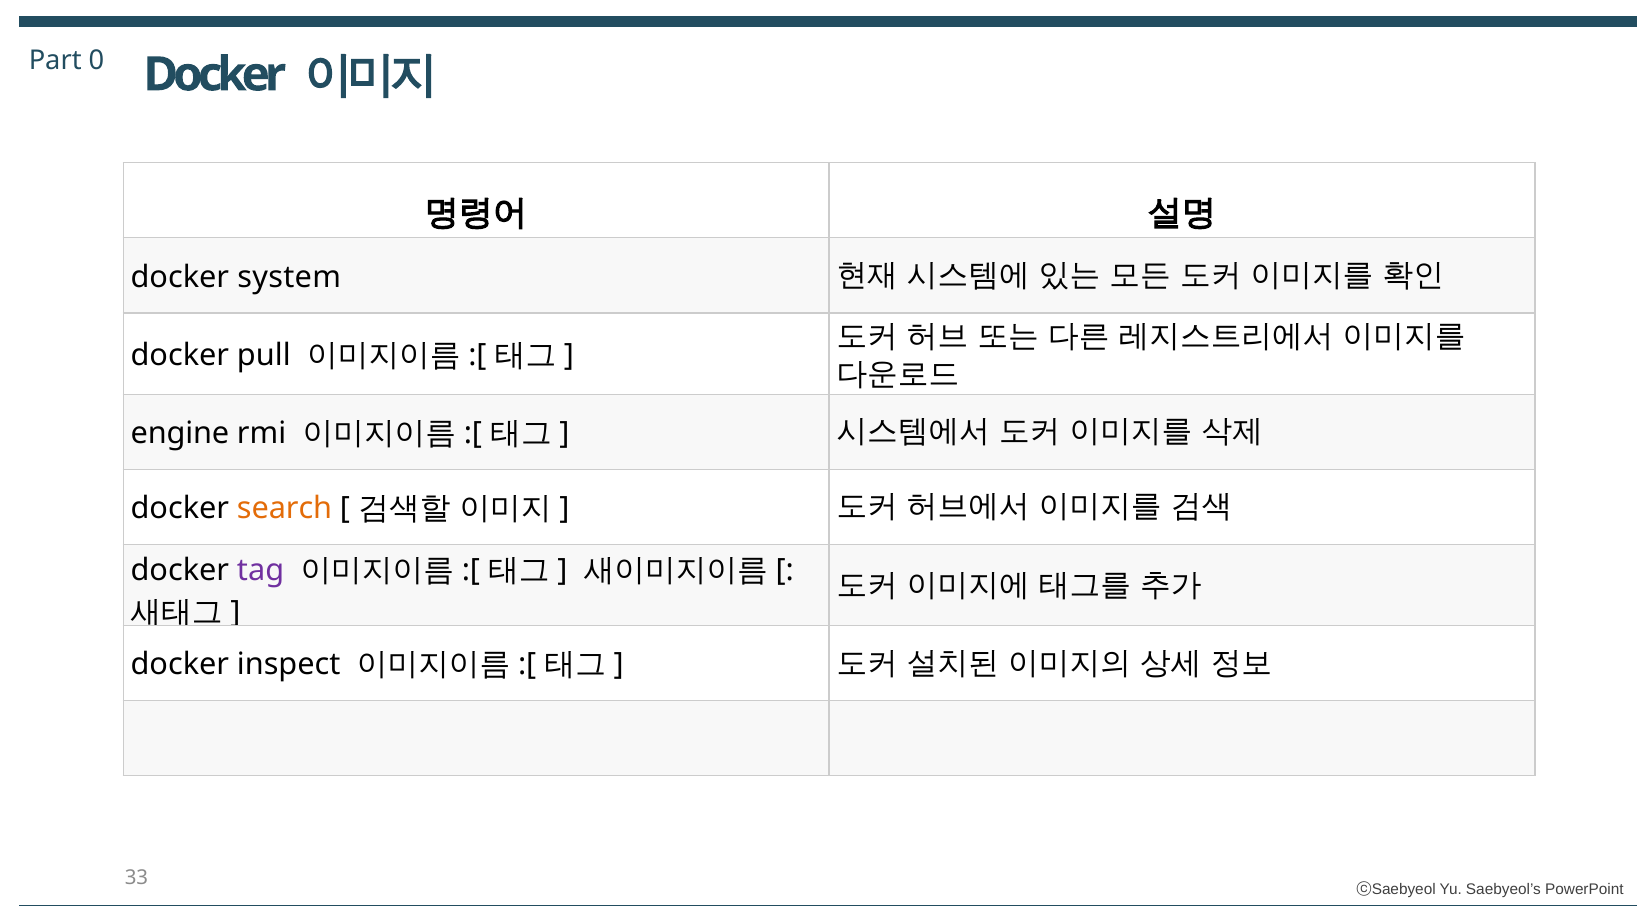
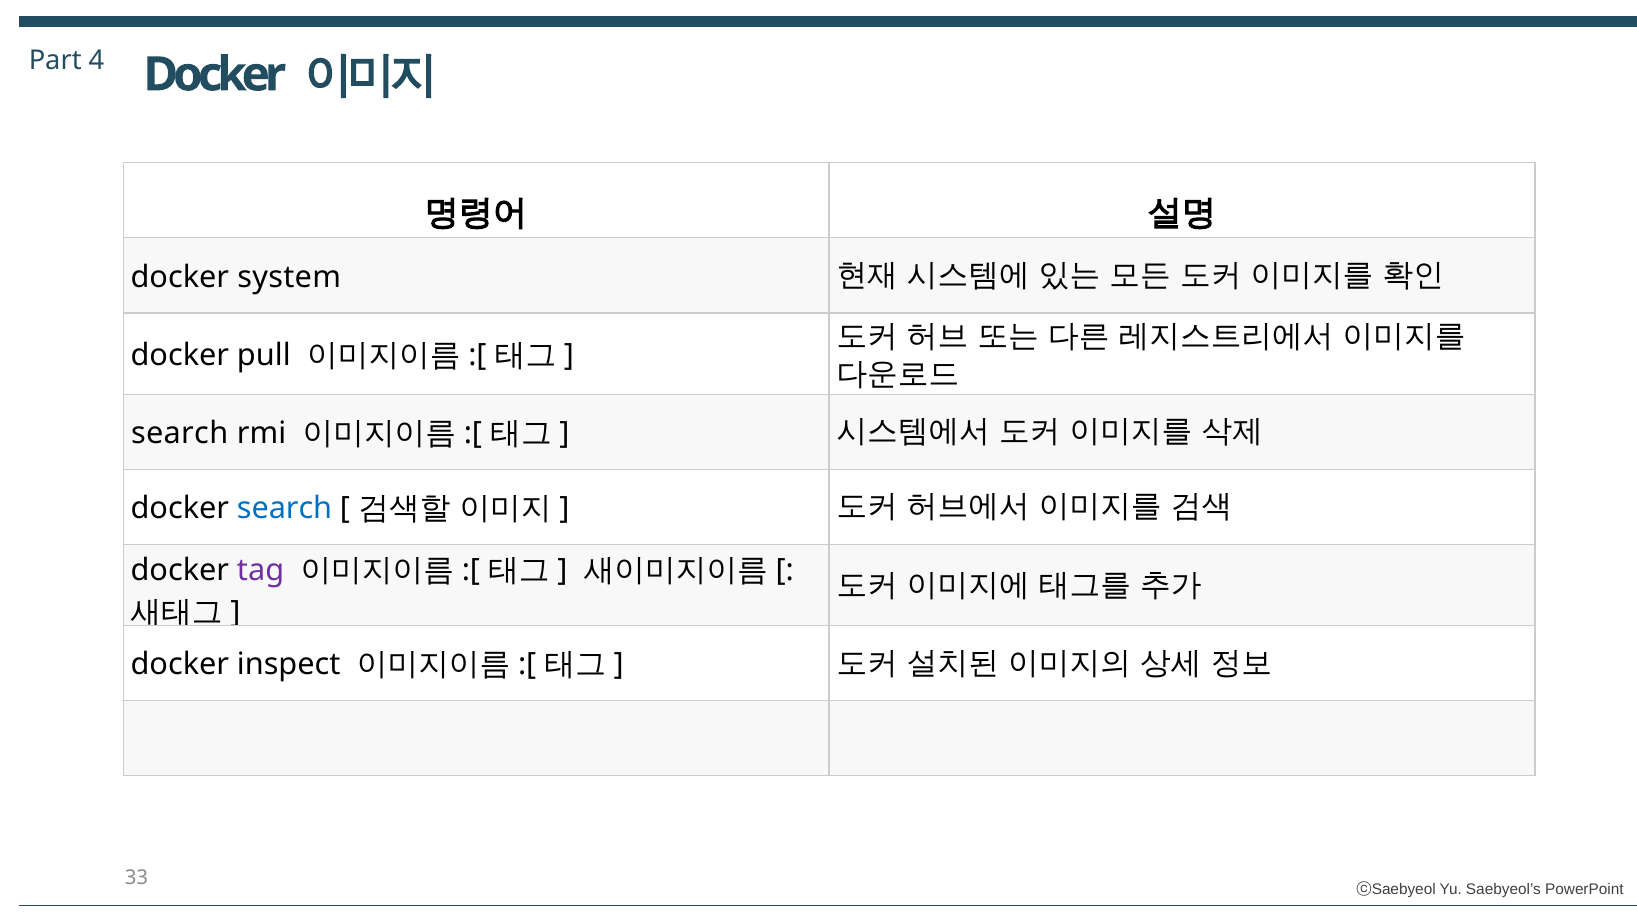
0: 0 -> 4
engine at (180, 433): engine -> search
search at (285, 508) colour: orange -> blue
